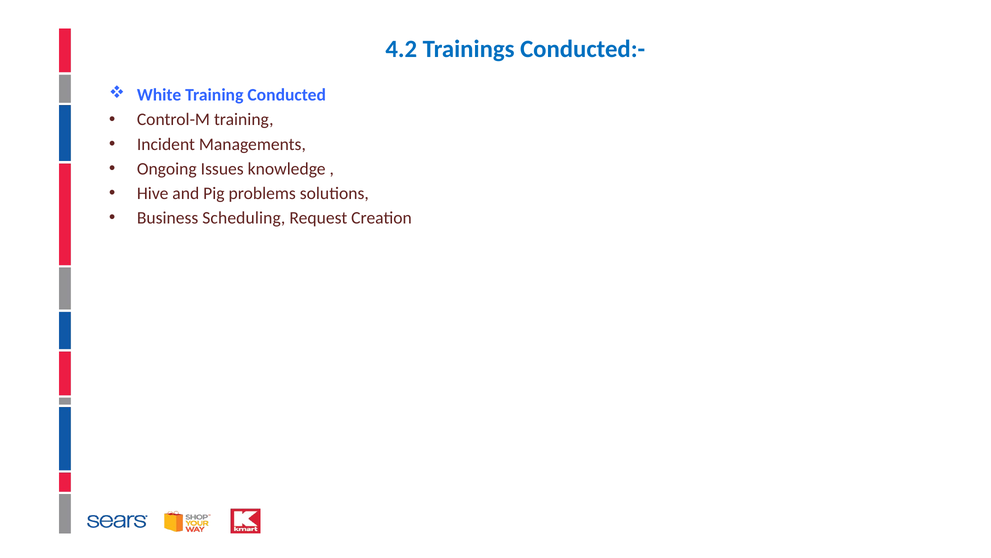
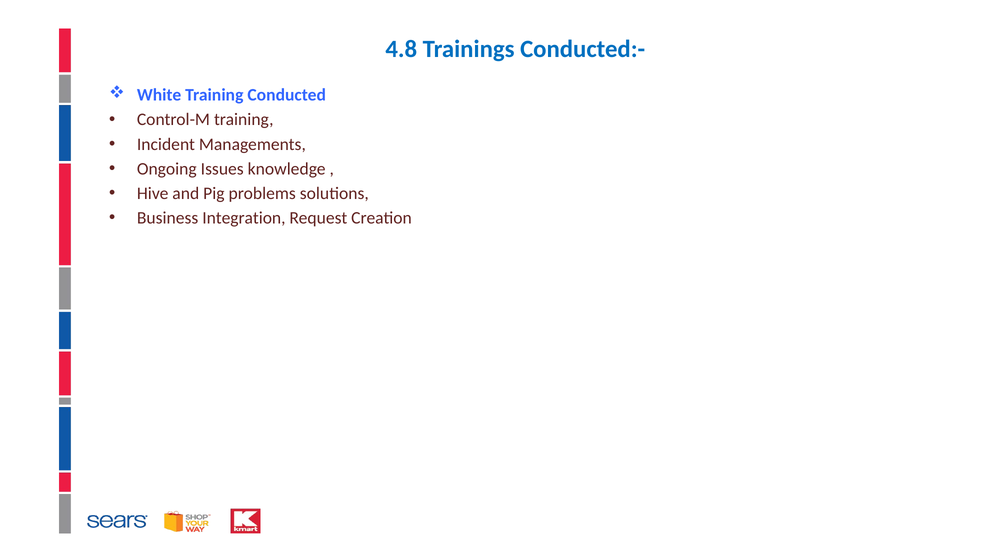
4.2: 4.2 -> 4.8
Scheduling: Scheduling -> Integration
